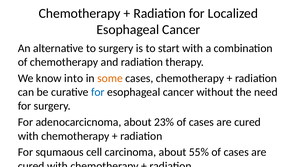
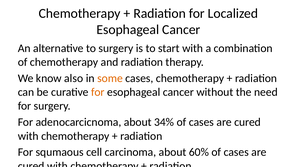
into: into -> also
for at (98, 92) colour: blue -> orange
23%: 23% -> 34%
55%: 55% -> 60%
